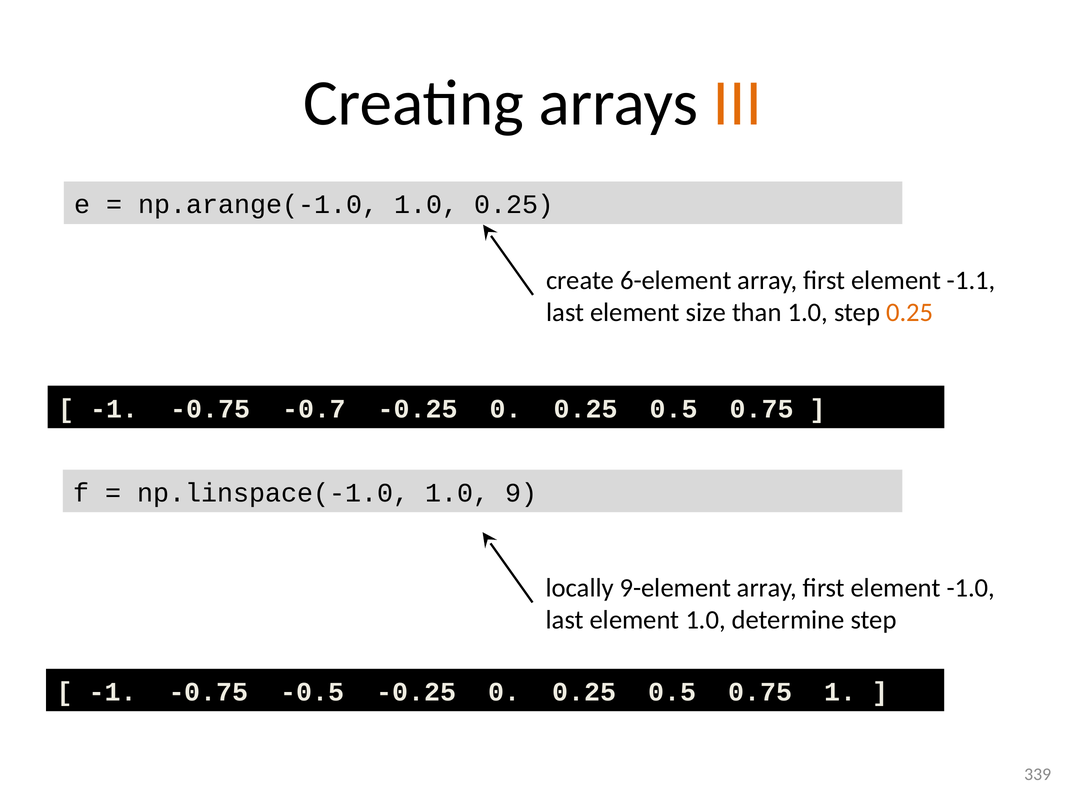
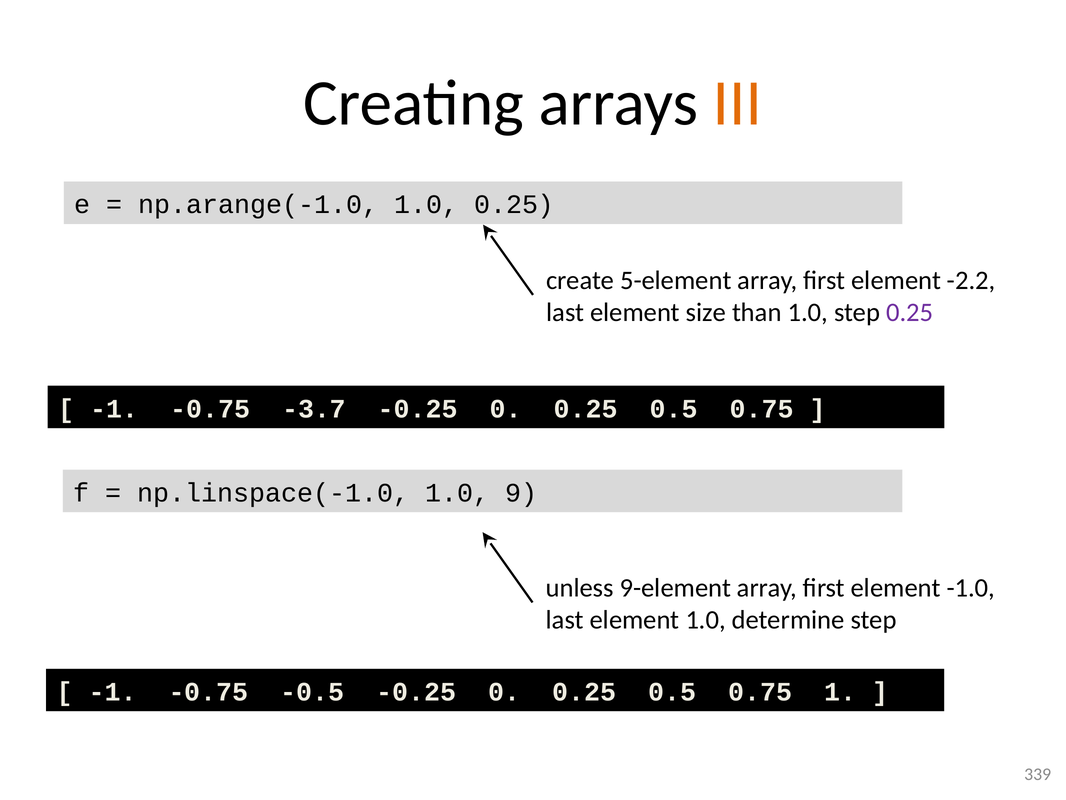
6-element: 6-element -> 5-element
-1.1: -1.1 -> -2.2
0.25 at (910, 312) colour: orange -> purple
-0.7: -0.7 -> -3.7
locally: locally -> unless
